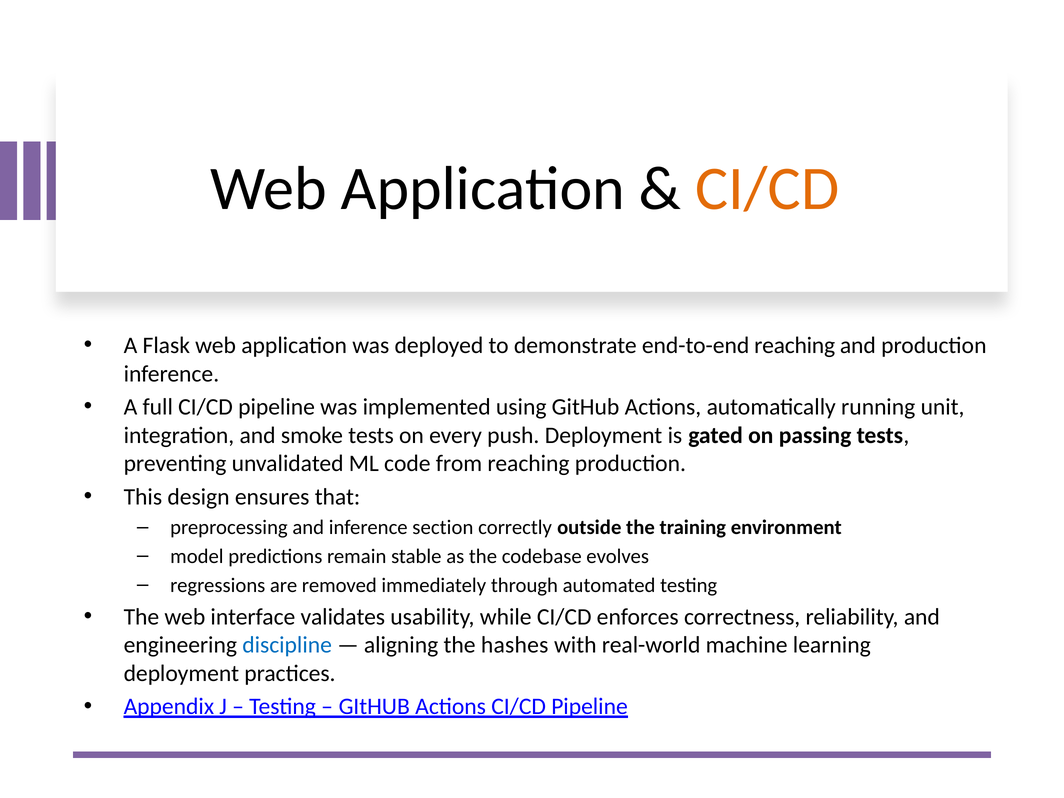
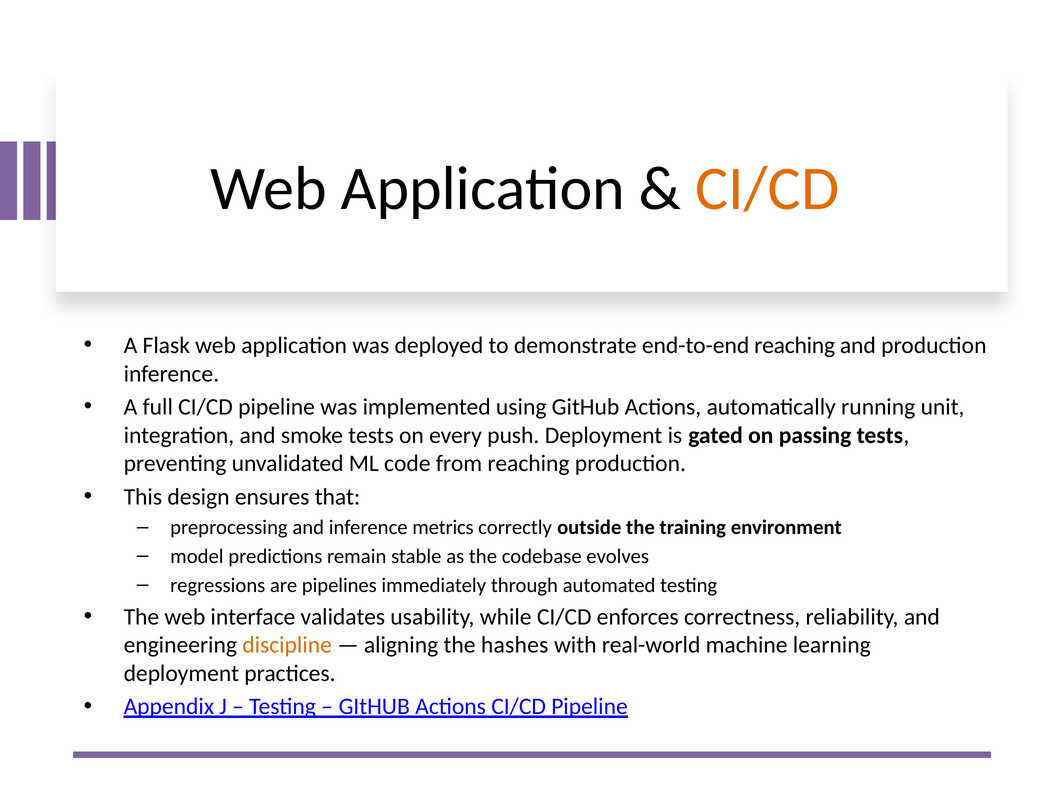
section: section -> metrics
removed: removed -> pipelines
discipline colour: blue -> orange
